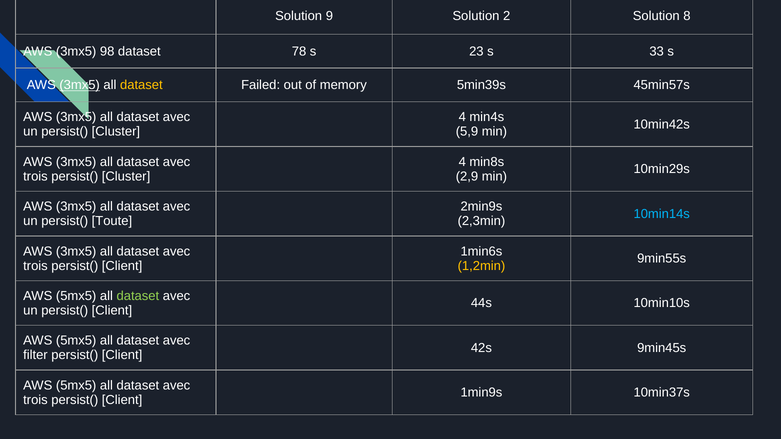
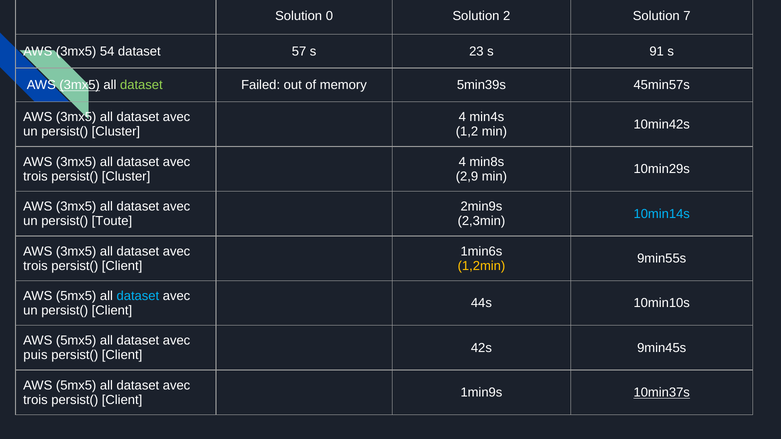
9: 9 -> 0
8: 8 -> 7
98: 98 -> 54
78: 78 -> 57
33: 33 -> 91
dataset at (141, 85) colour: yellow -> light green
5,9: 5,9 -> 1,2
dataset at (138, 296) colour: light green -> light blue
filter: filter -> puis
10min37s underline: none -> present
